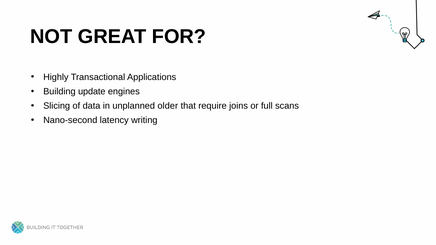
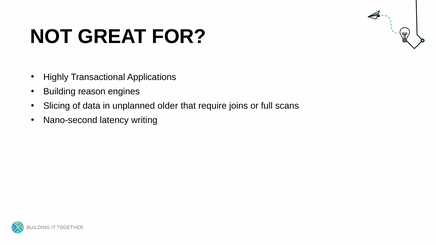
update: update -> reason
